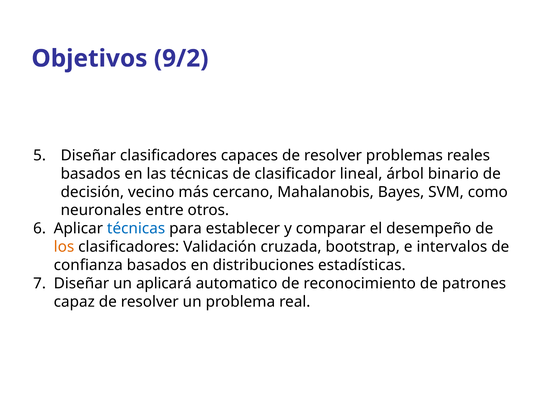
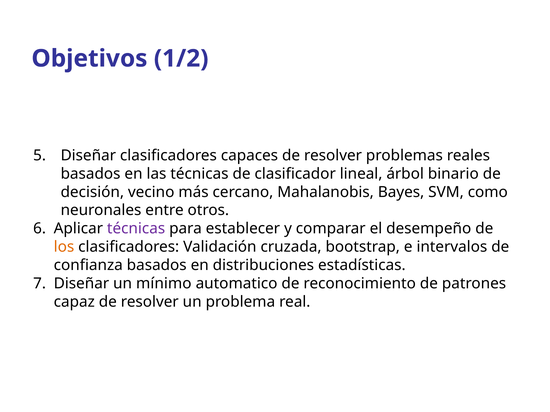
9/2: 9/2 -> 1/2
técnicas at (136, 229) colour: blue -> purple
aplicará: aplicará -> mínimo
